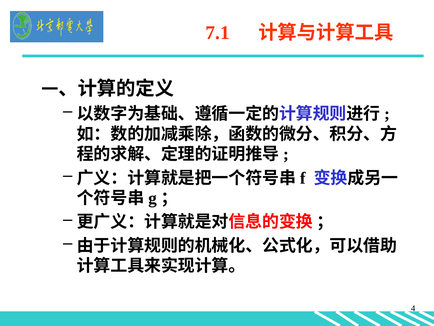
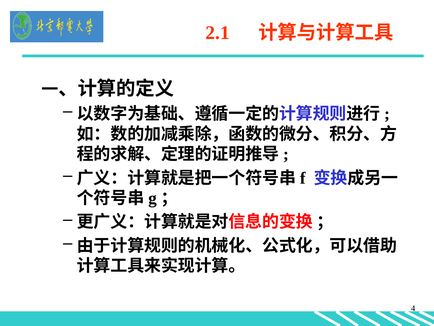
7.1: 7.1 -> 2.1
